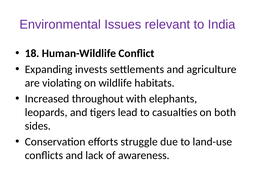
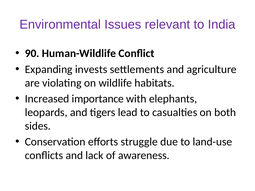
18: 18 -> 90
throughout: throughout -> importance
